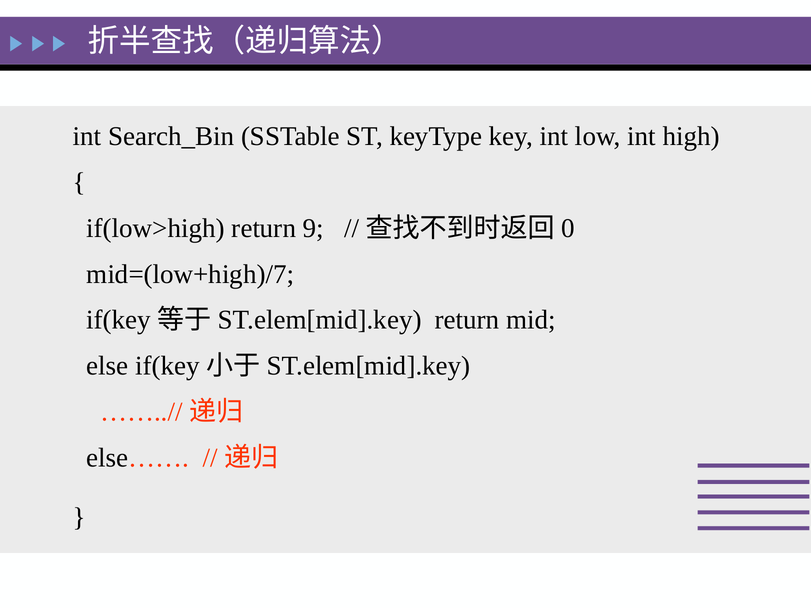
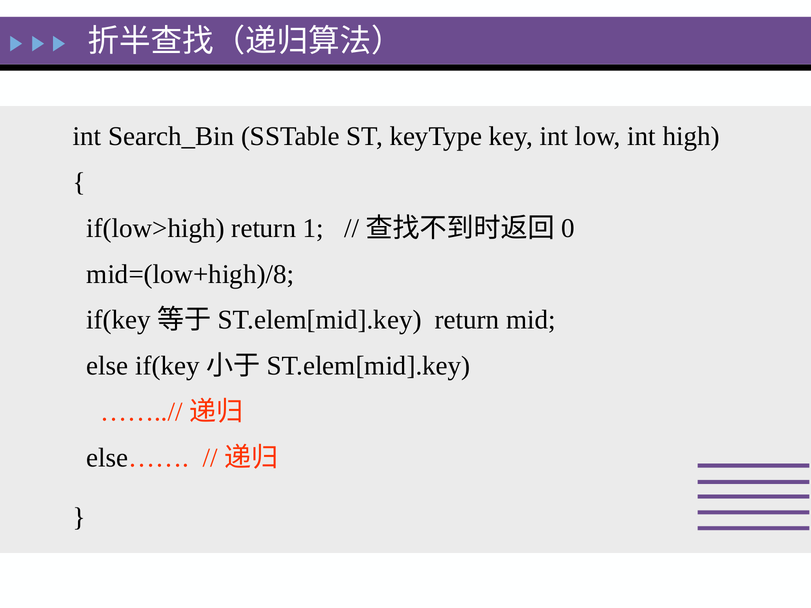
9: 9 -> 1
mid=(low+high)/7: mid=(low+high)/7 -> mid=(low+high)/8
